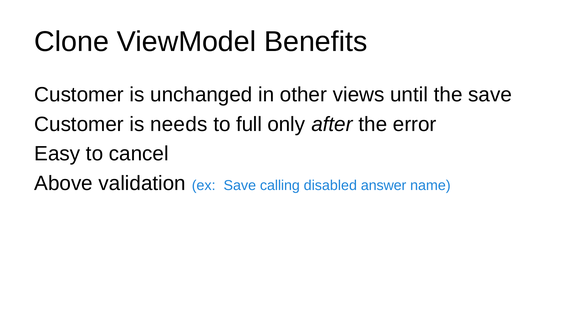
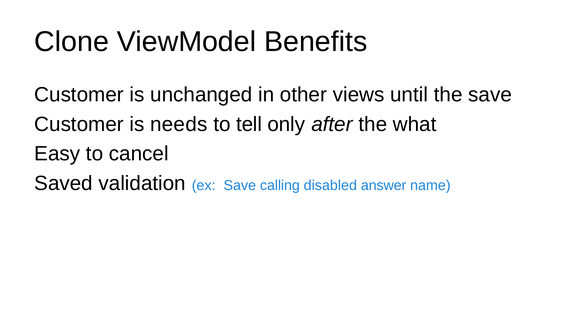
full: full -> tell
error: error -> what
Above: Above -> Saved
